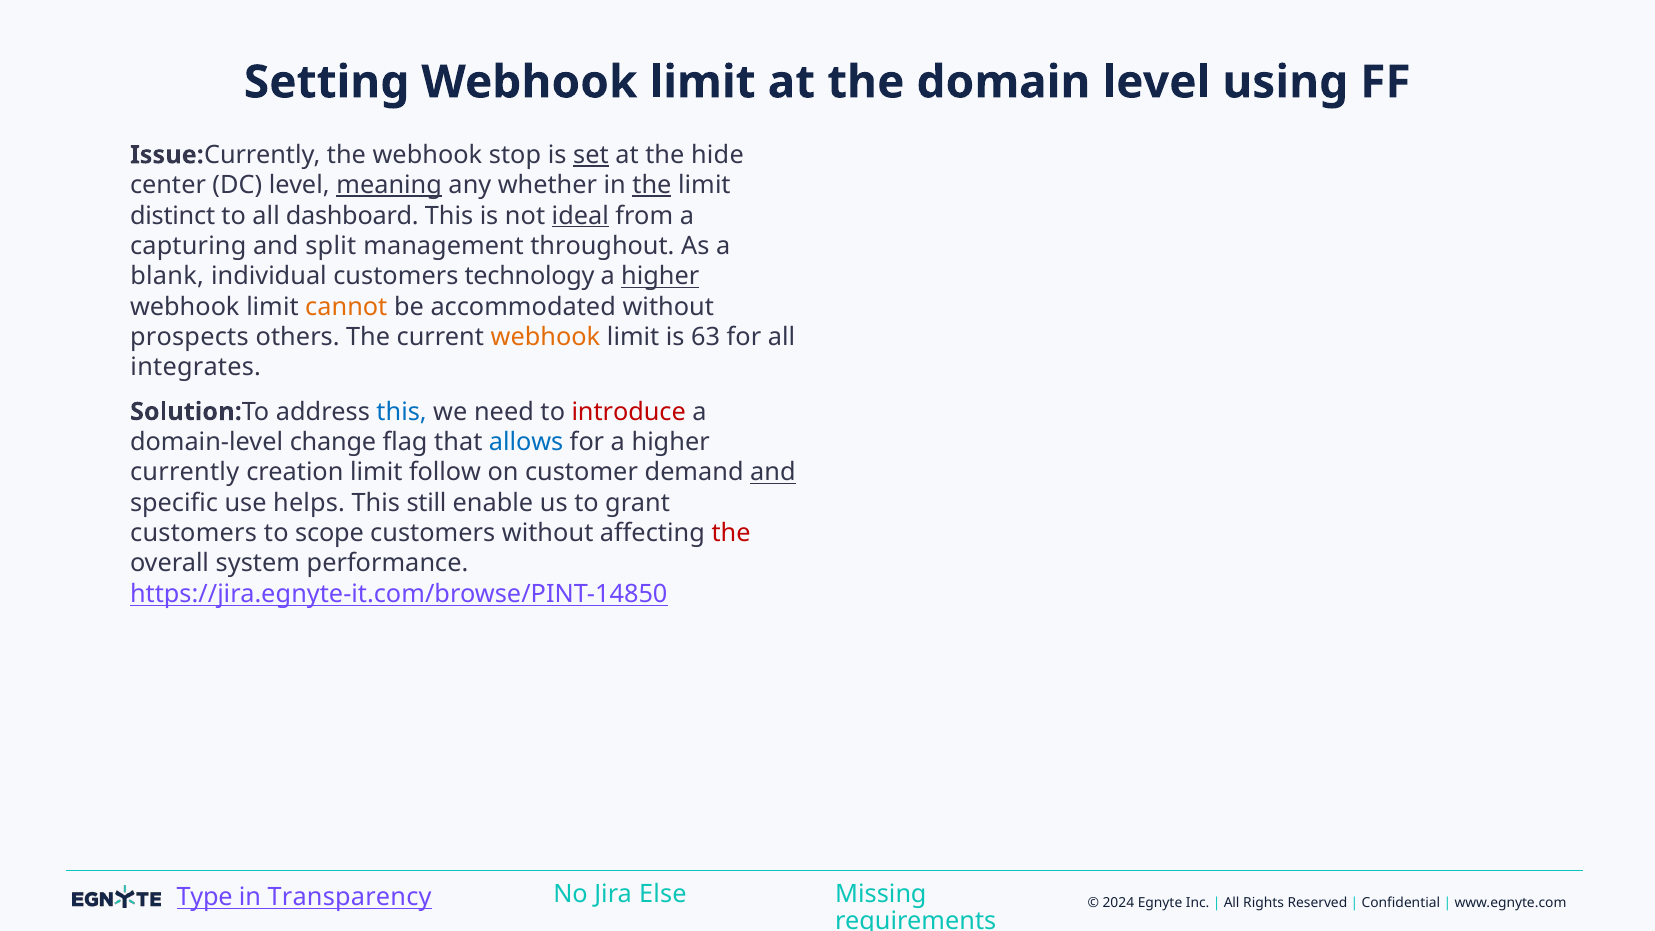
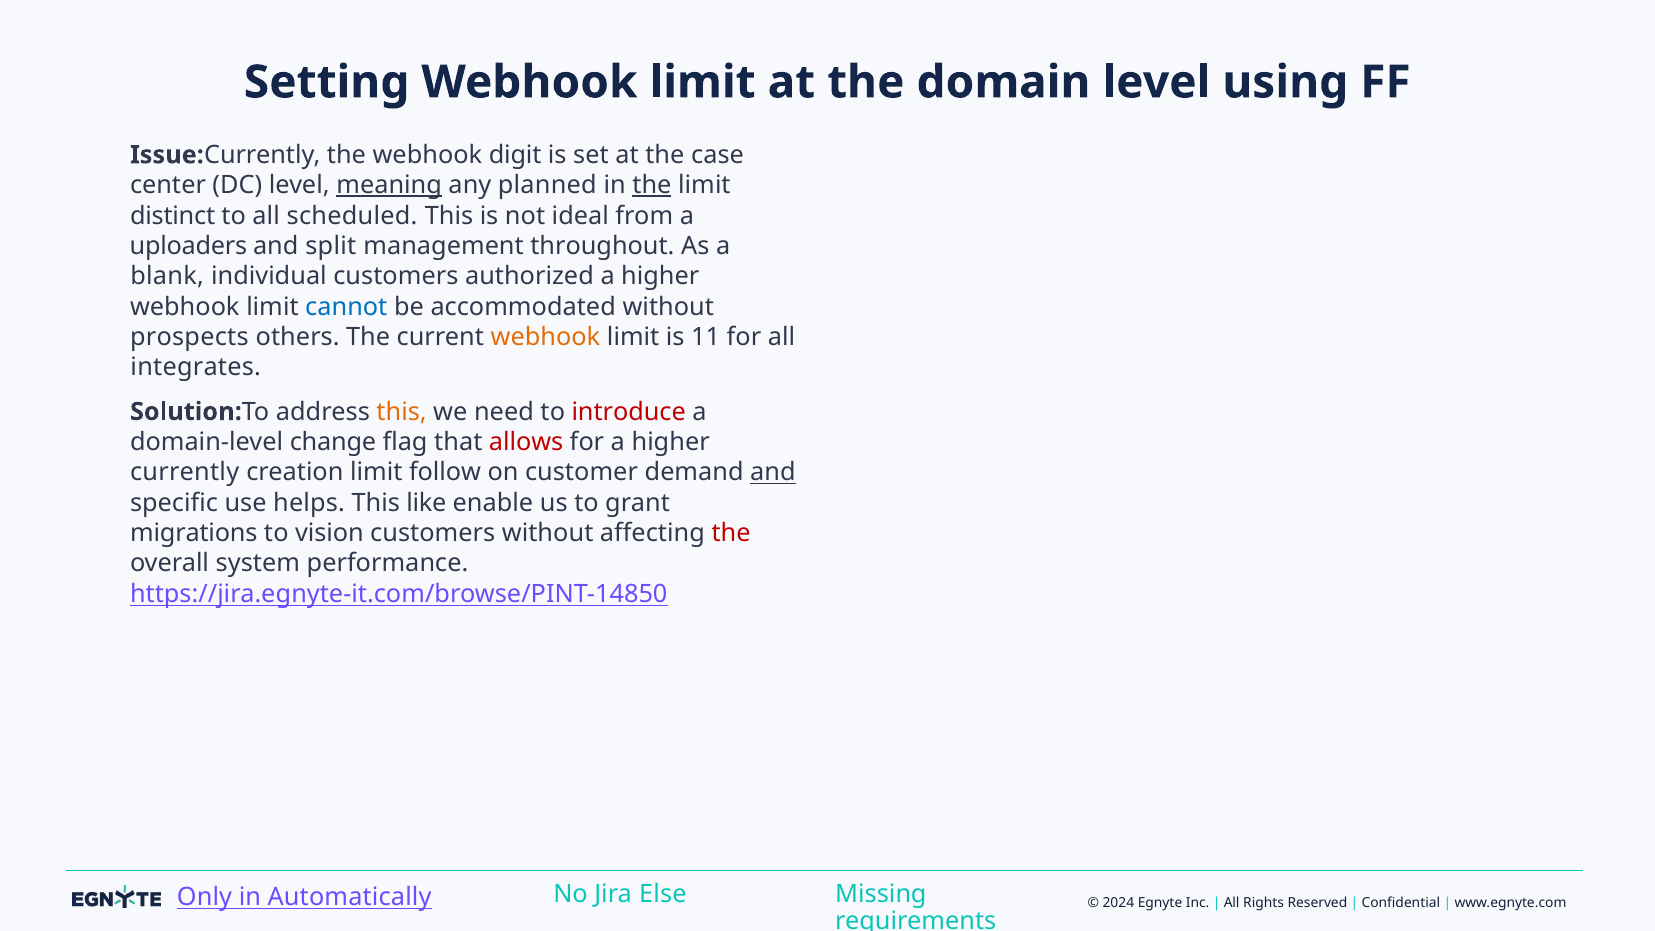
stop: stop -> digit
set underline: present -> none
hide: hide -> case
whether: whether -> planned
dashboard: dashboard -> scheduled
ideal underline: present -> none
capturing: capturing -> uploaders
technology: technology -> authorized
higher at (660, 276) underline: present -> none
cannot colour: orange -> blue
63: 63 -> 11
this at (402, 412) colour: blue -> orange
allows colour: blue -> red
still: still -> like
customers at (194, 533): customers -> migrations
scope: scope -> vision
Type: Type -> Only
Transparency: Transparency -> Automatically
